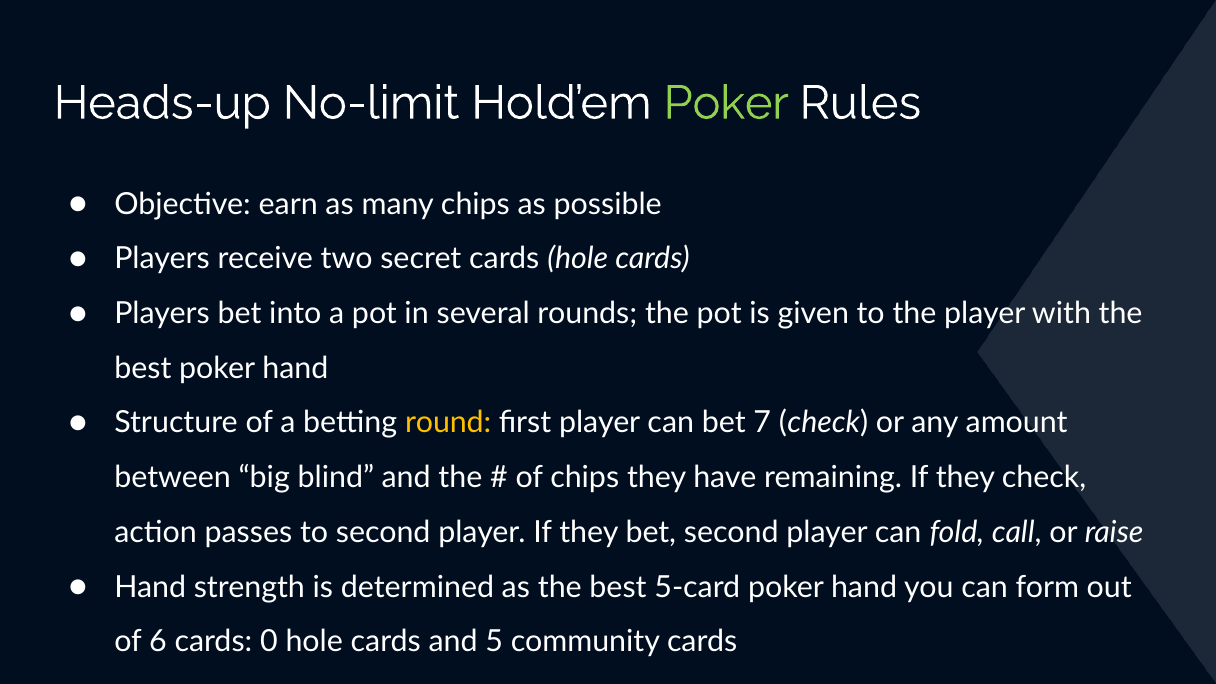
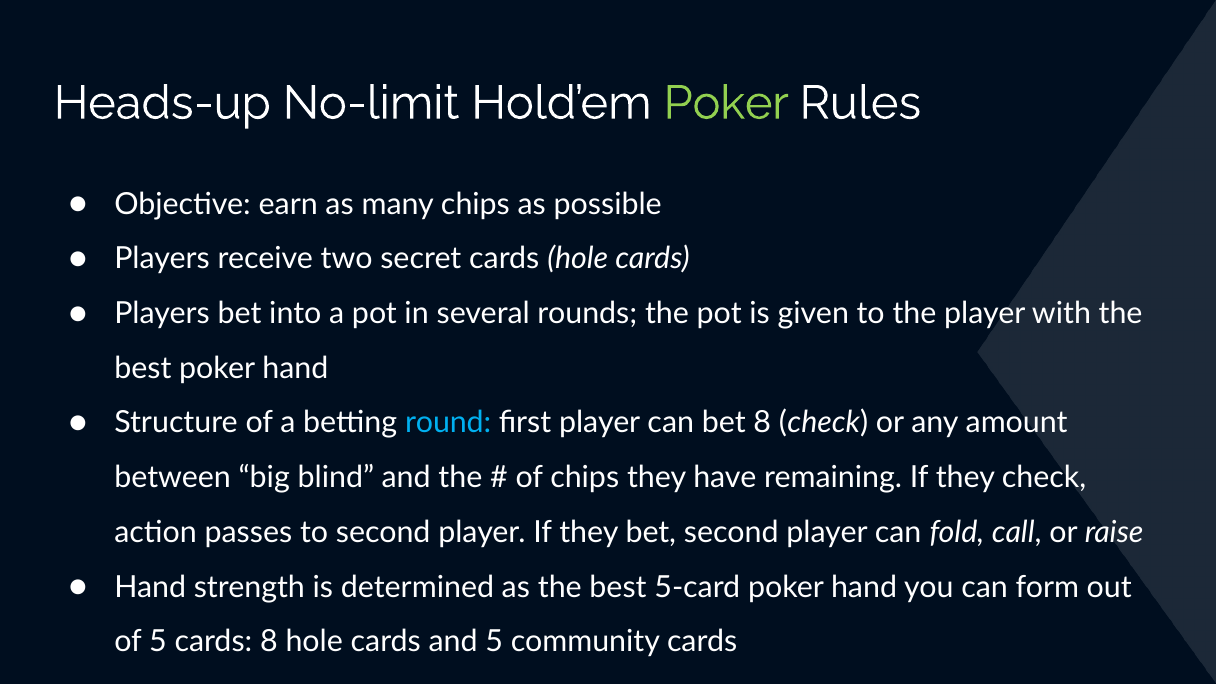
round colour: yellow -> light blue
bet 7: 7 -> 8
of 6: 6 -> 5
cards 0: 0 -> 8
